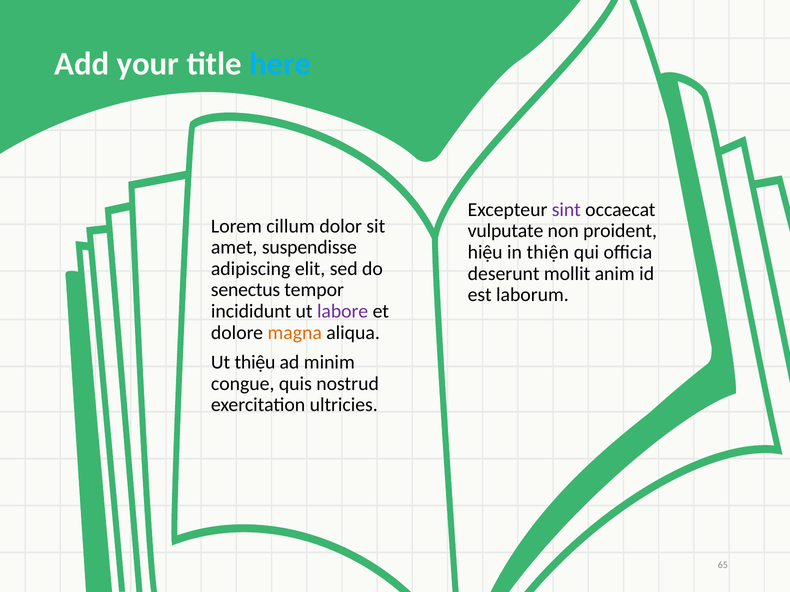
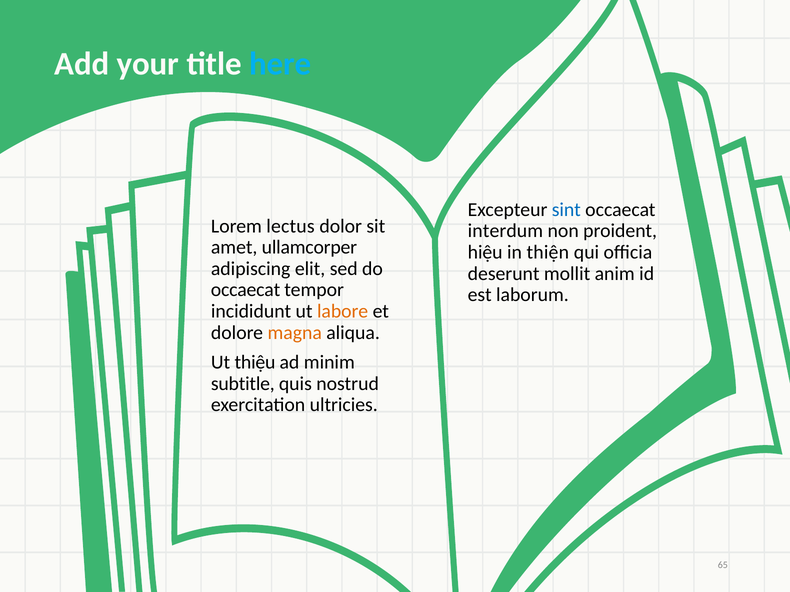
sint colour: purple -> blue
cillum: cillum -> lectus
vulputate: vulputate -> interdum
suspendisse: suspendisse -> ullamcorper
senectus at (246, 290): senectus -> occaecat
labore colour: purple -> orange
congue: congue -> subtitle
